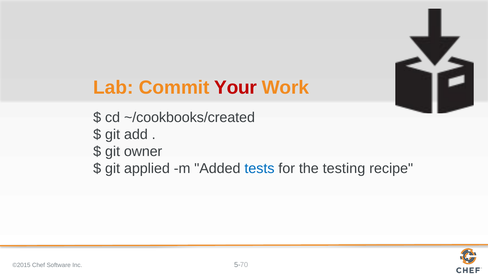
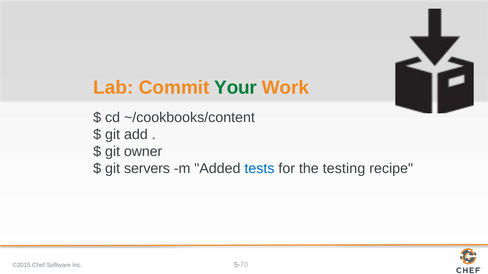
Your colour: red -> green
~/cookbooks/created: ~/cookbooks/created -> ~/cookbooks/content
applied: applied -> servers
